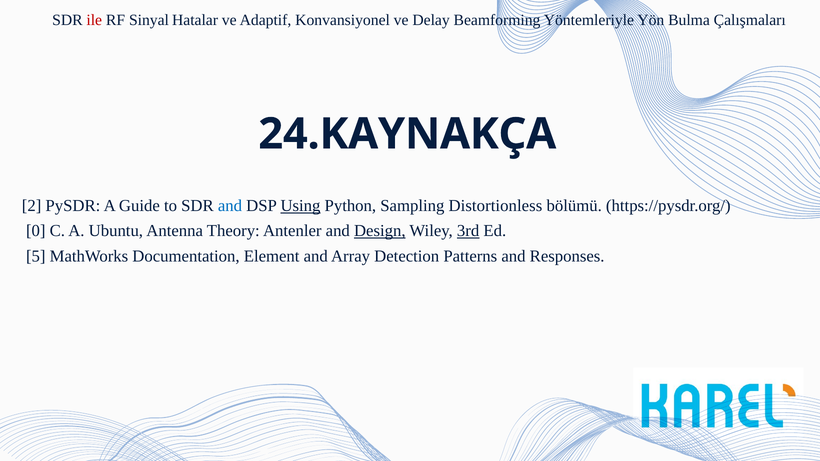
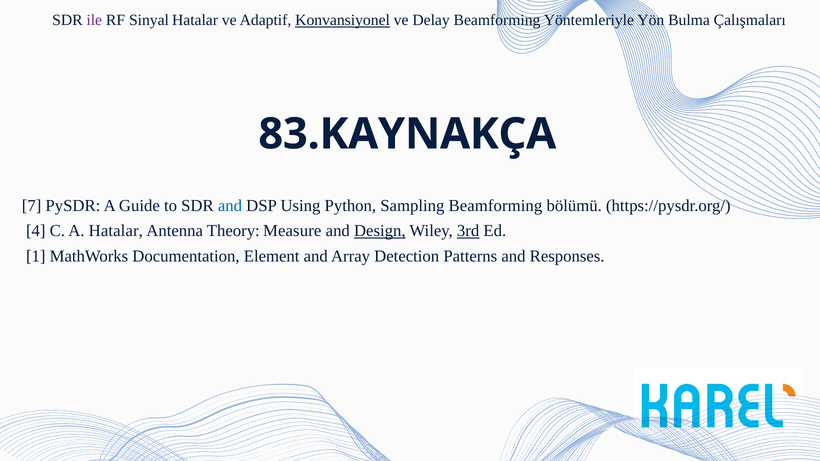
ile colour: red -> purple
Konvansiyonel underline: none -> present
24.KAYNAKÇA: 24.KAYNAKÇA -> 83.KAYNAKÇA
2: 2 -> 7
Using underline: present -> none
Sampling Distortionless: Distortionless -> Beamforming
0: 0 -> 4
A Ubuntu: Ubuntu -> Hatalar
Antenler: Antenler -> Measure
5: 5 -> 1
